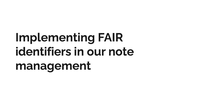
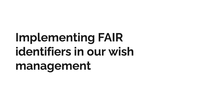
note: note -> wish
